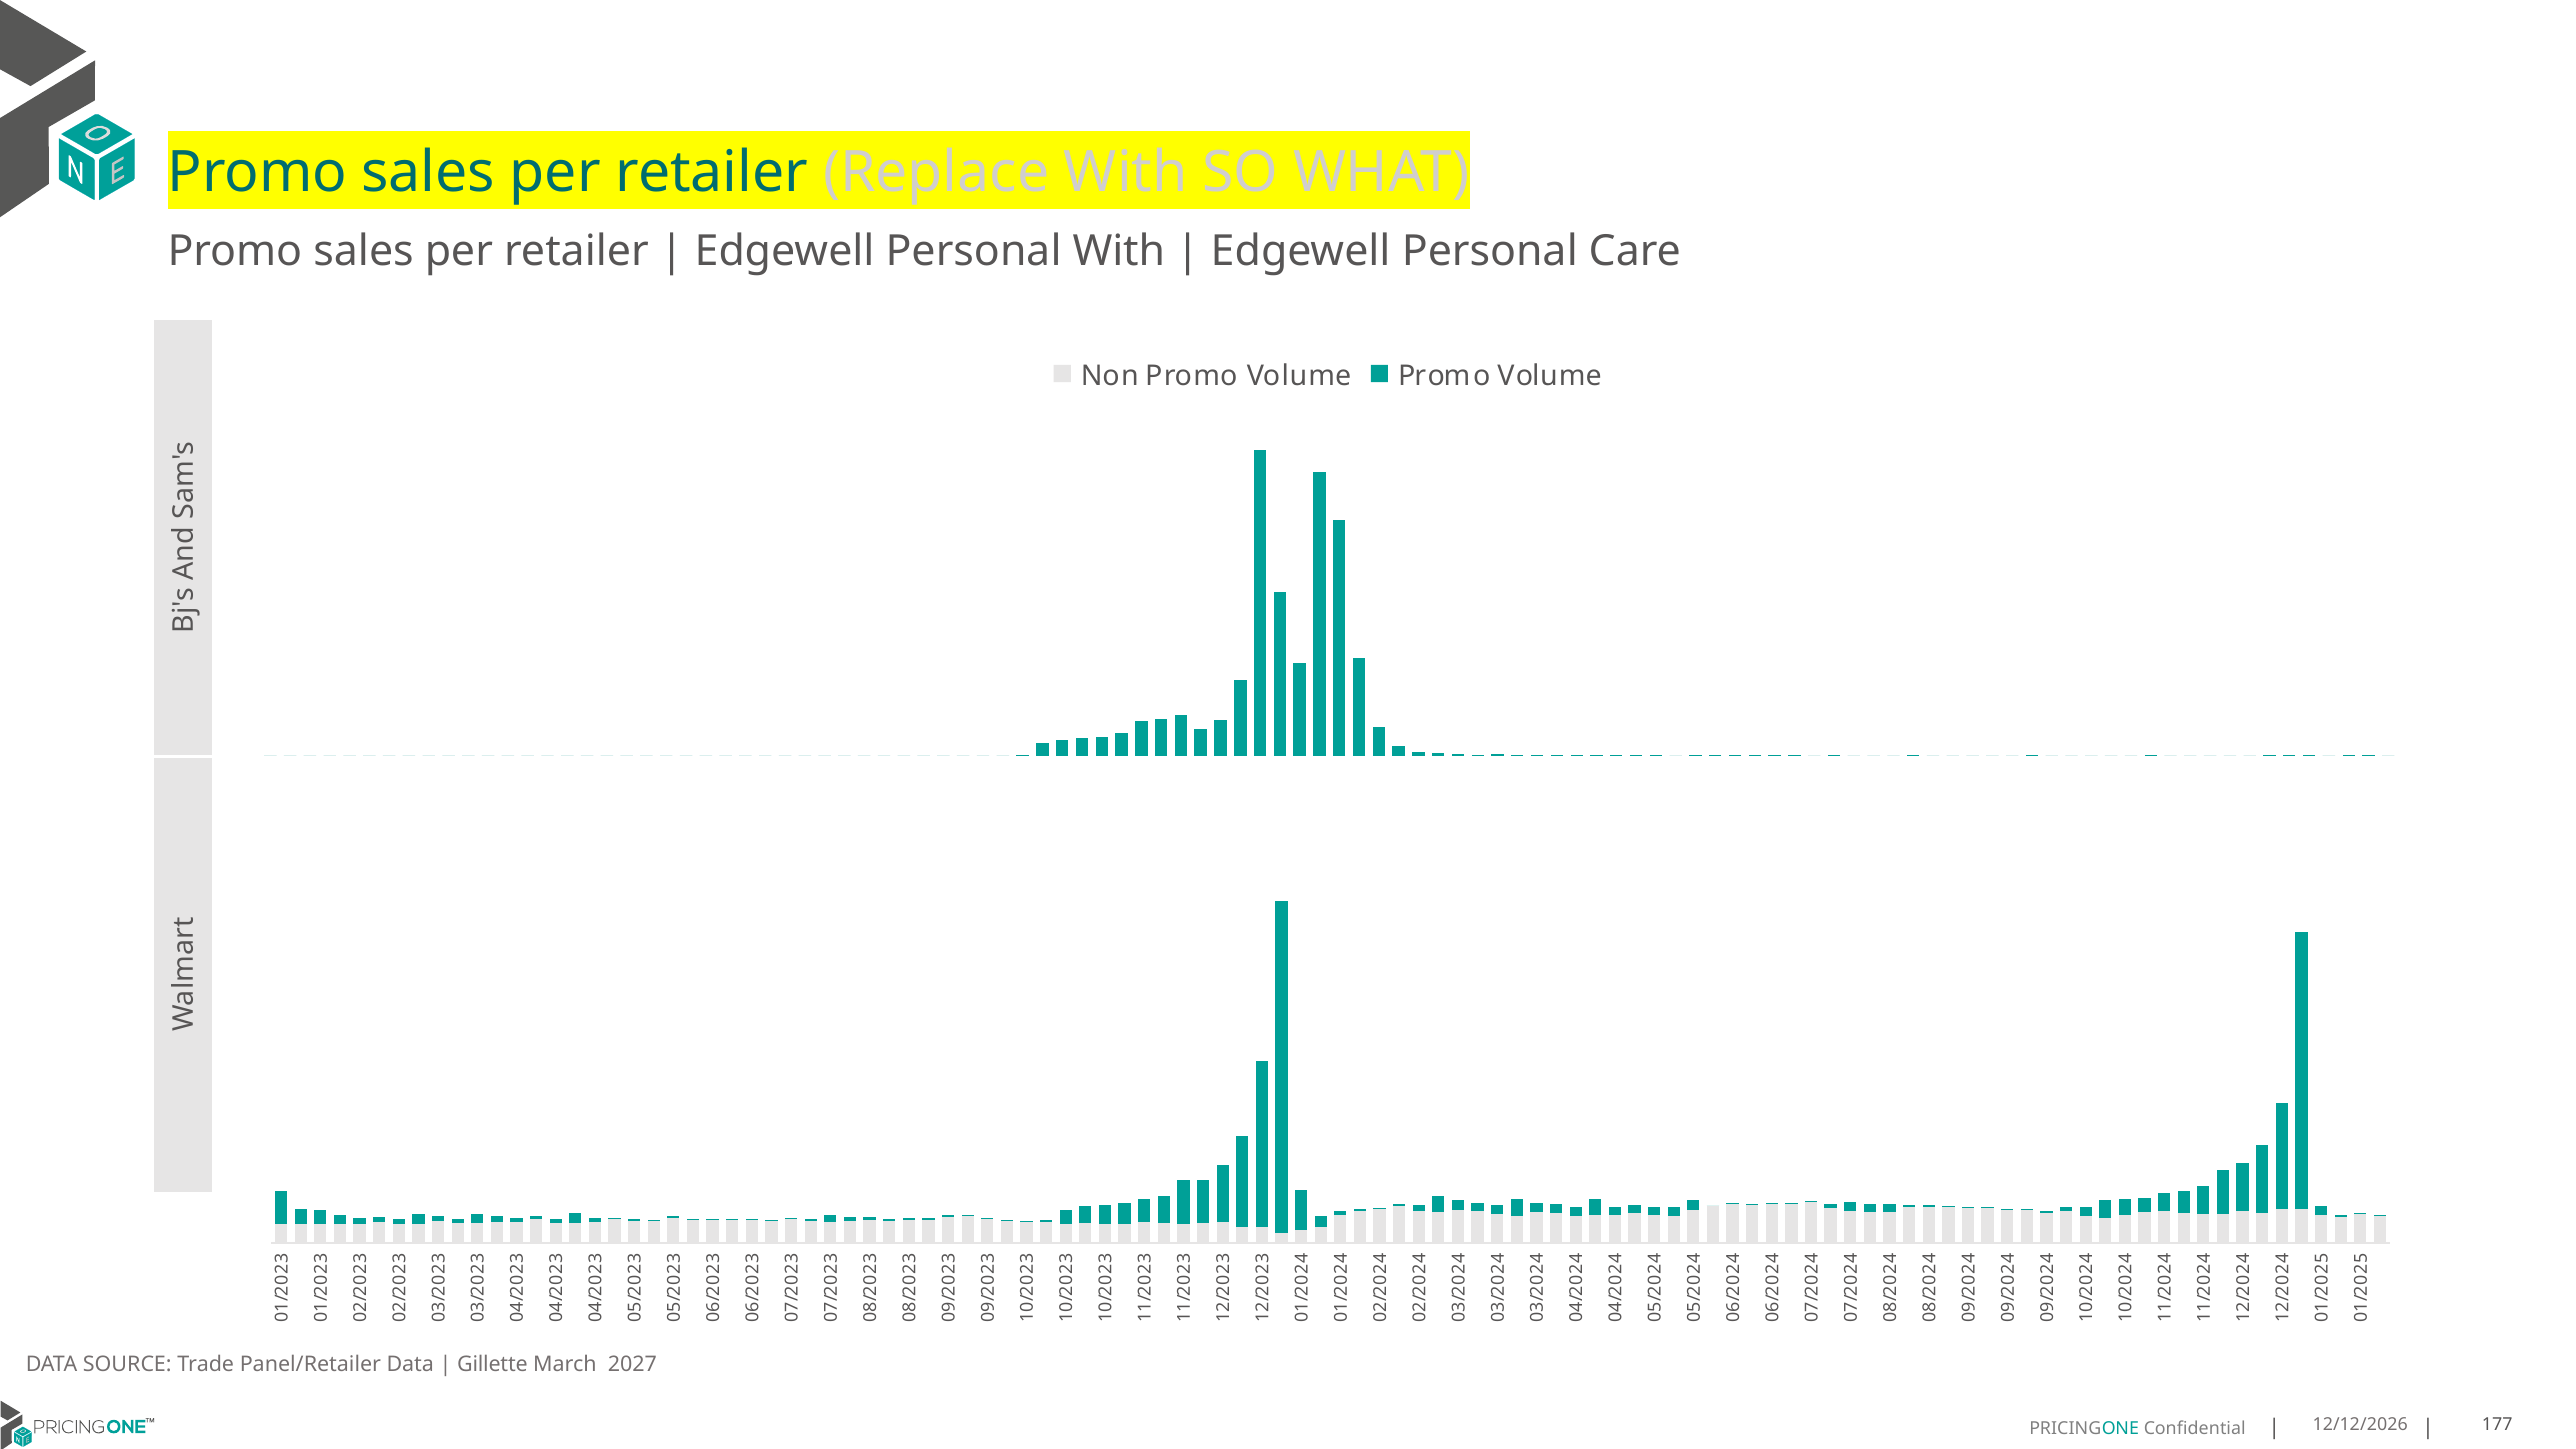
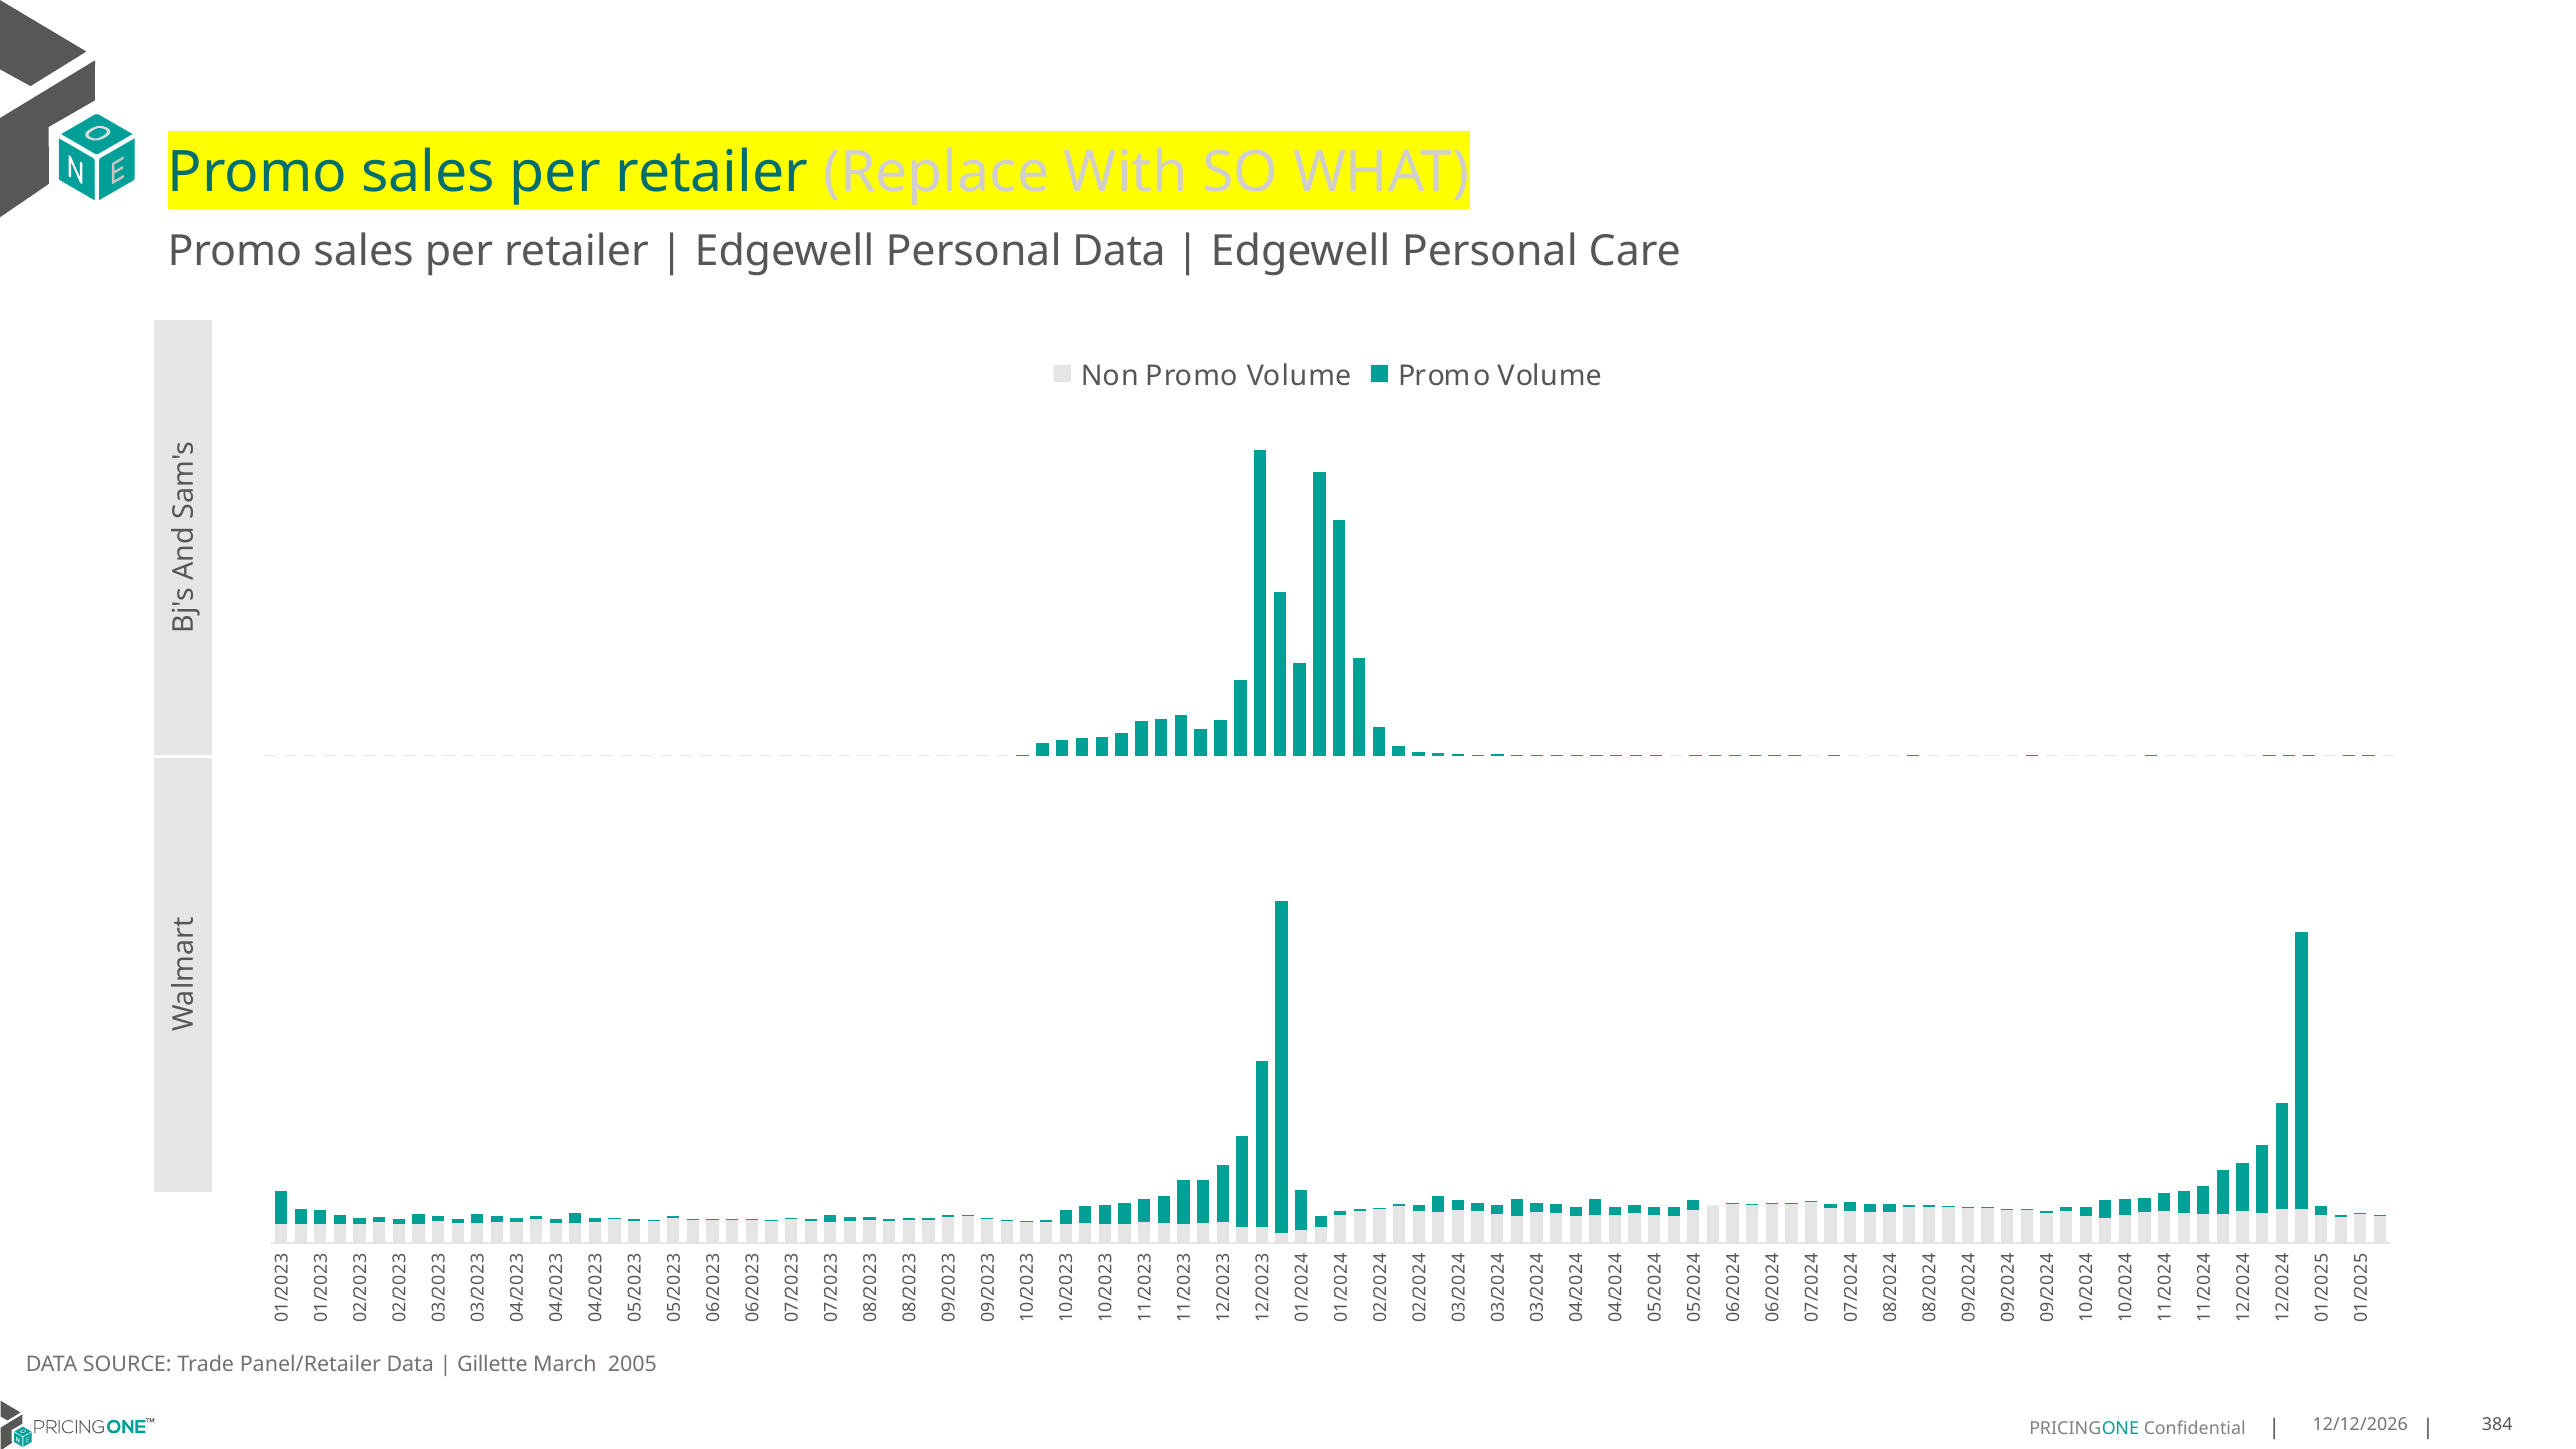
Personal With: With -> Data
2027: 2027 -> 2005
177: 177 -> 384
